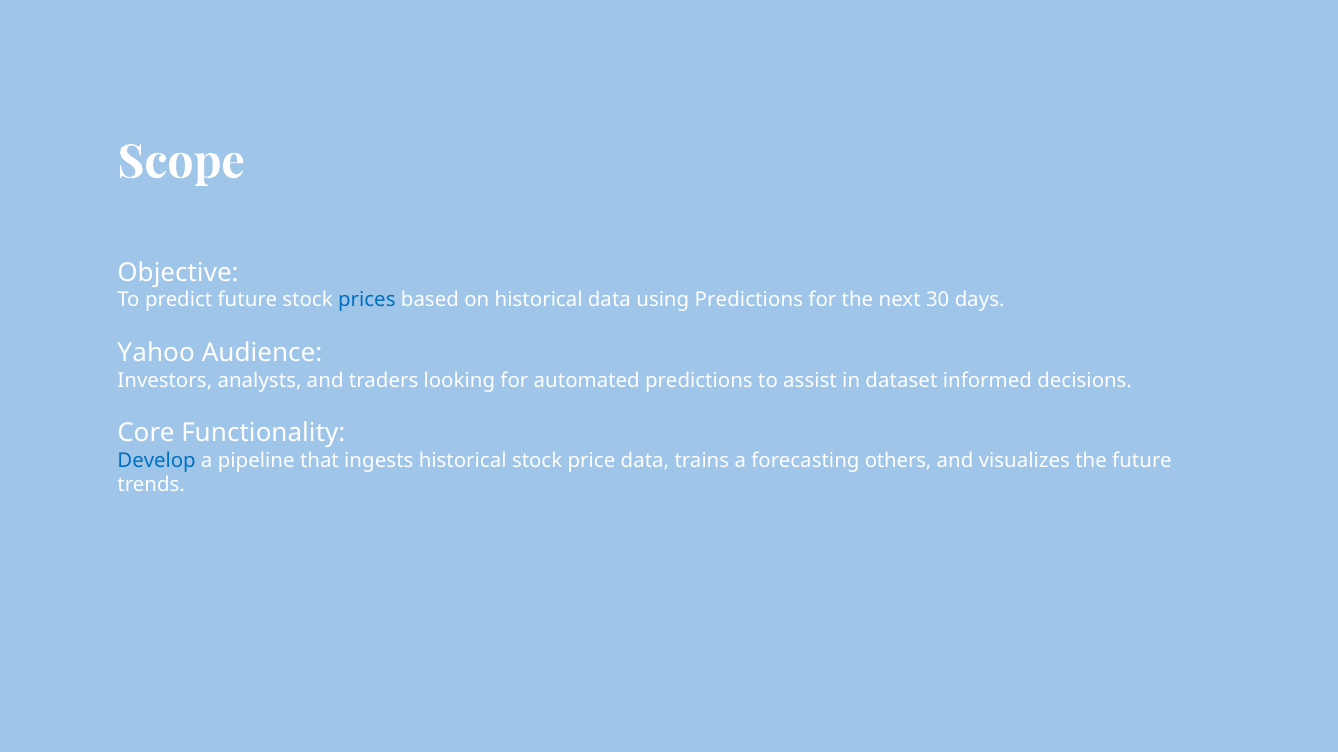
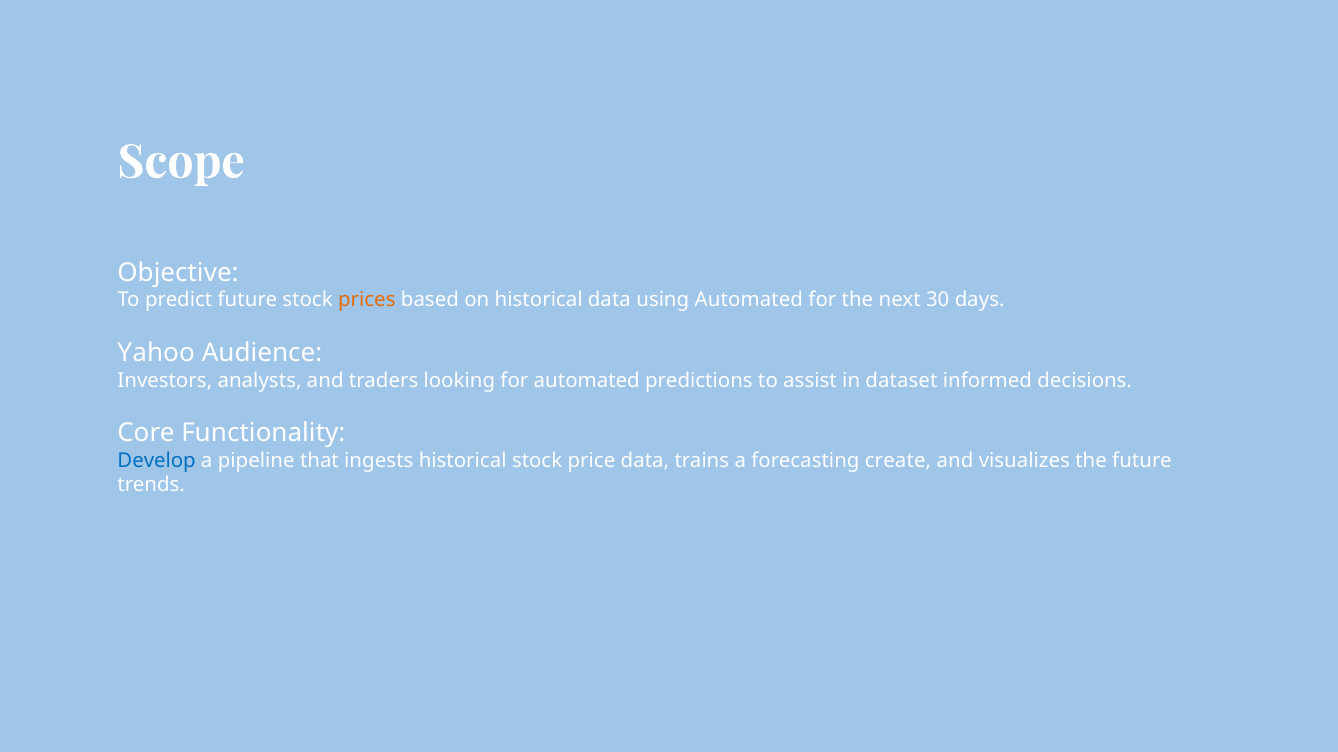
prices colour: blue -> orange
using Predictions: Predictions -> Automated
others: others -> create
